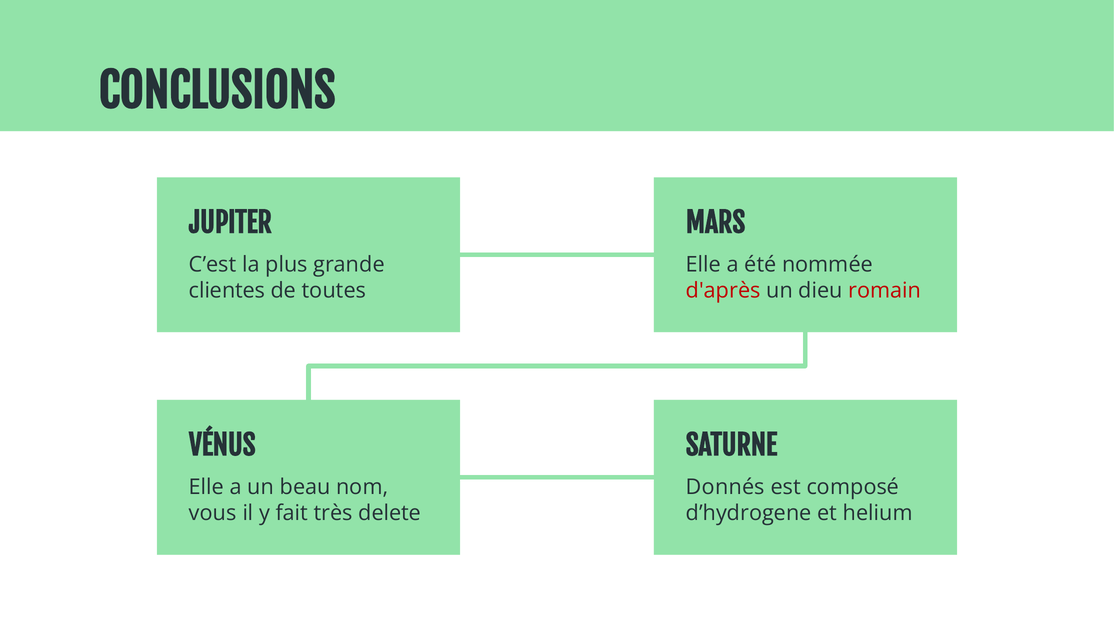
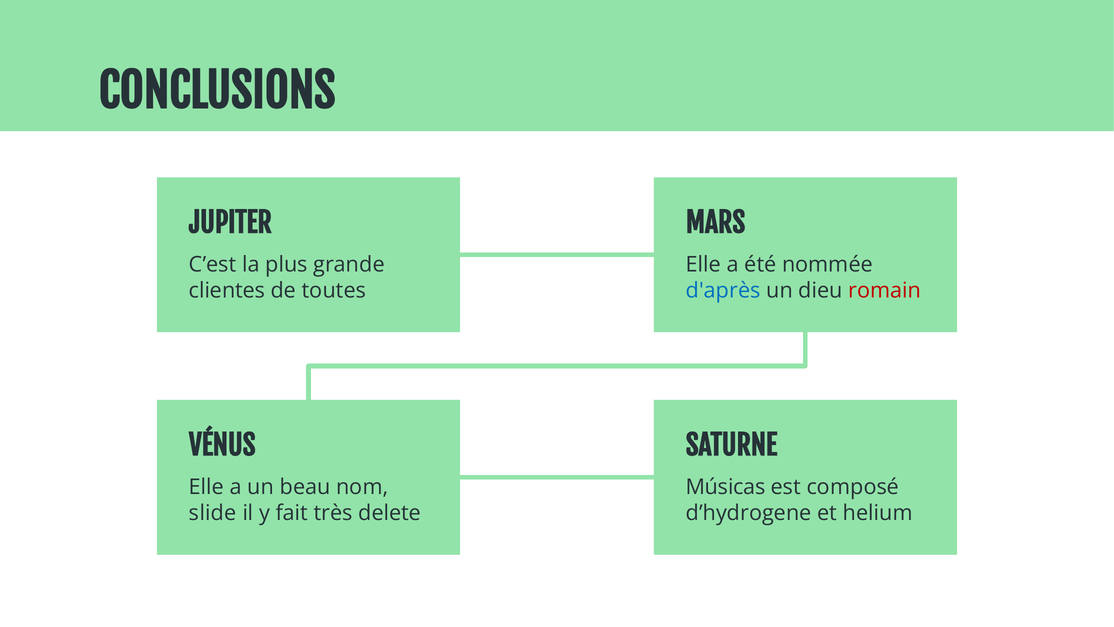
d'après colour: red -> blue
Donnés: Donnés -> Músicas
vous: vous -> slide
